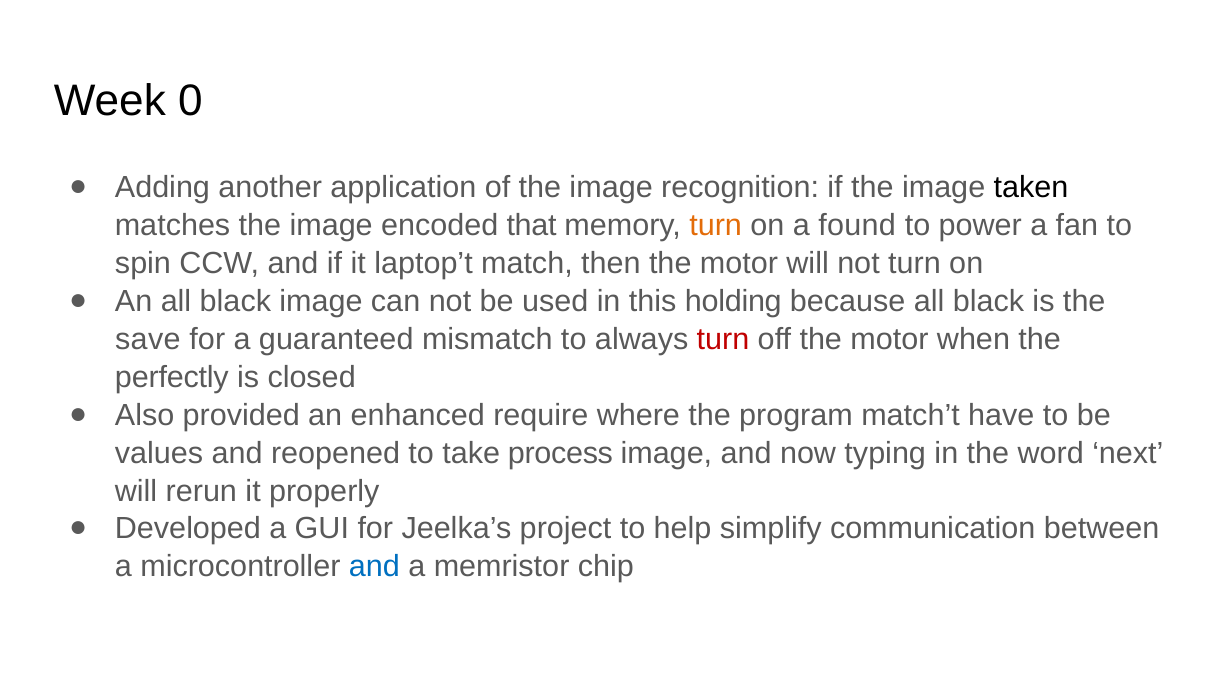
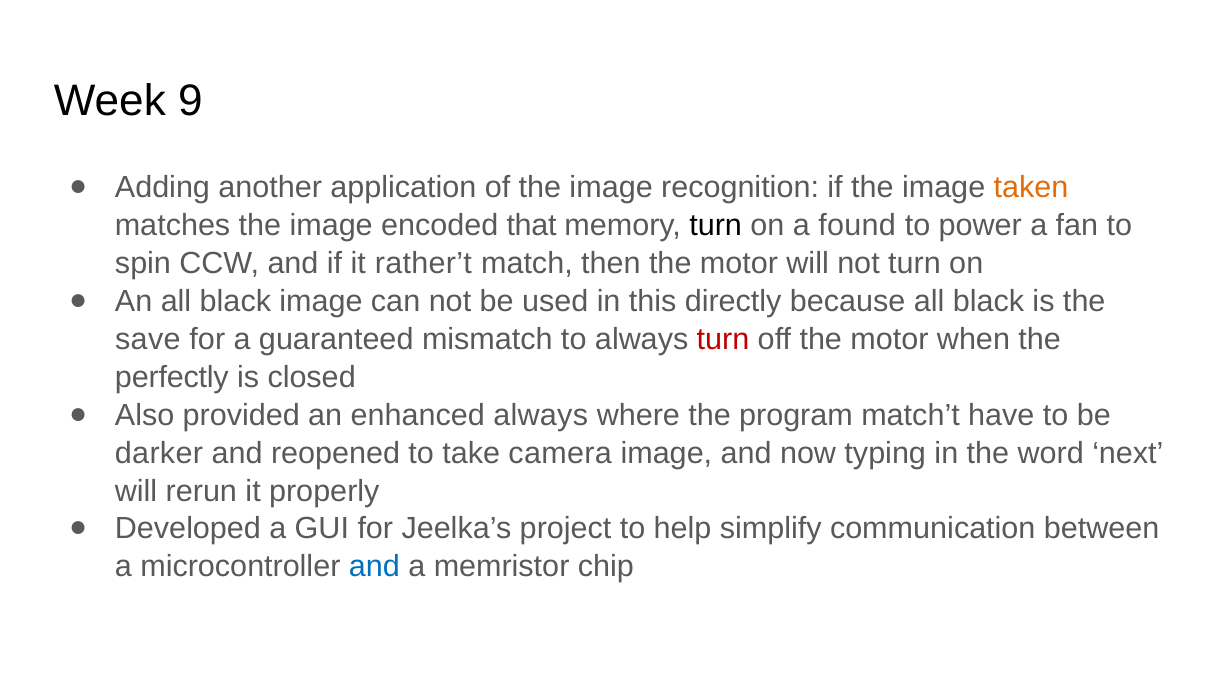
0: 0 -> 9
taken colour: black -> orange
turn at (716, 226) colour: orange -> black
laptop’t: laptop’t -> rather’t
holding: holding -> directly
enhanced require: require -> always
values: values -> darker
process: process -> camera
